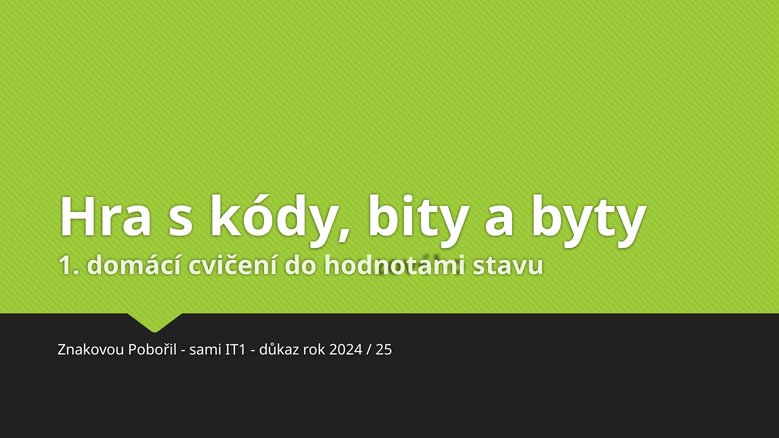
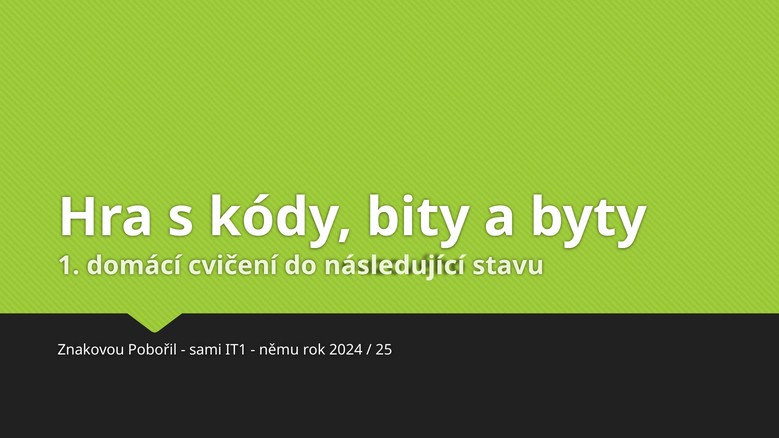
hodnotami: hodnotami -> následující
důkaz: důkaz -> němu
